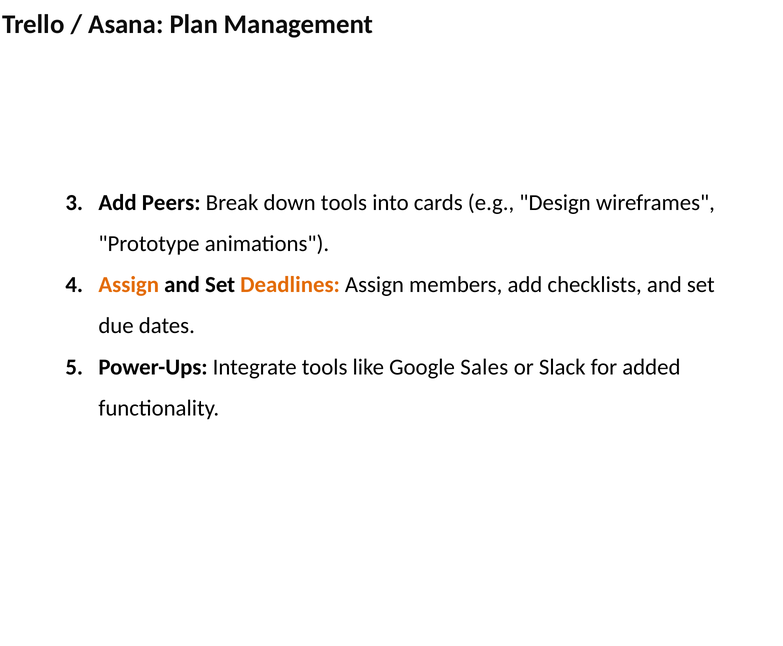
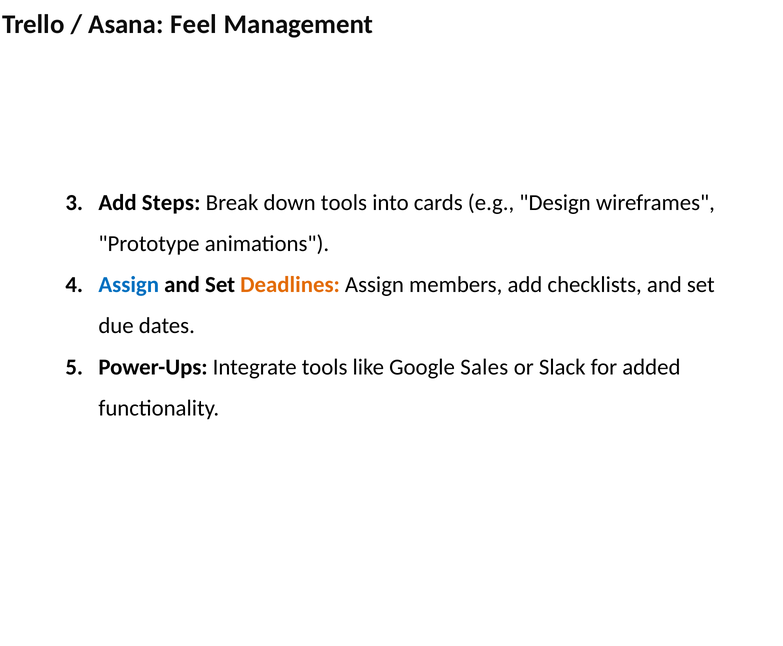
Plan: Plan -> Feel
Peers: Peers -> Steps
Assign at (129, 285) colour: orange -> blue
